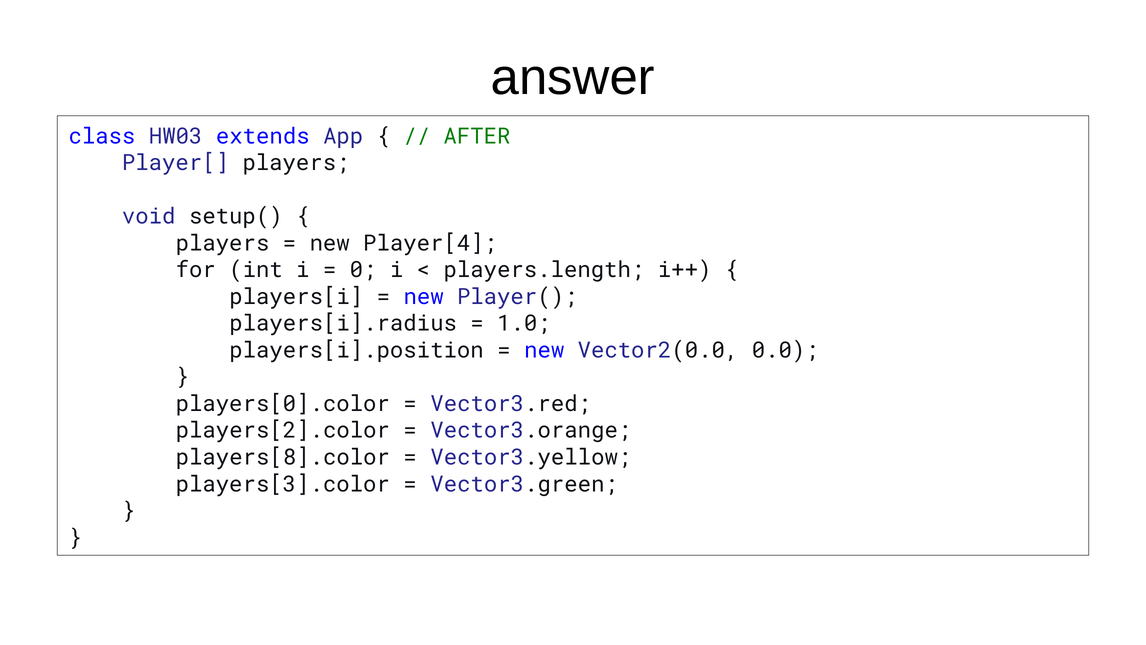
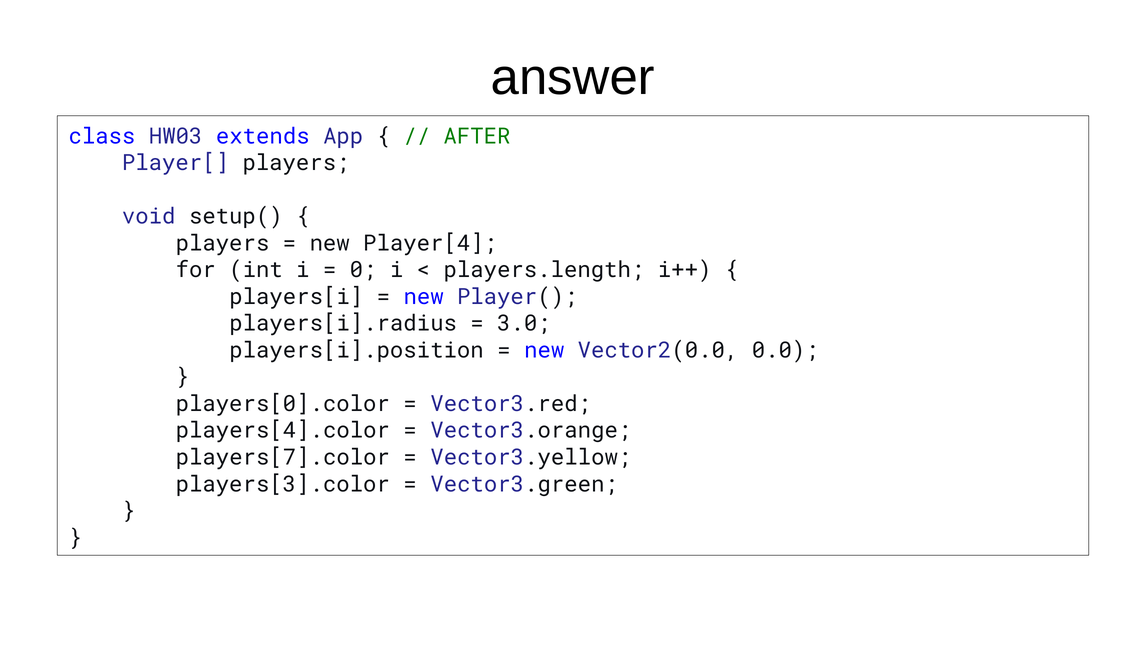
1.0: 1.0 -> 3.0
players[2].color: players[2].color -> players[4].color
players[8].color: players[8].color -> players[7].color
